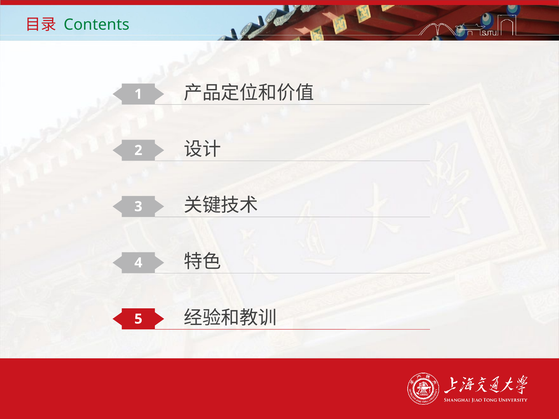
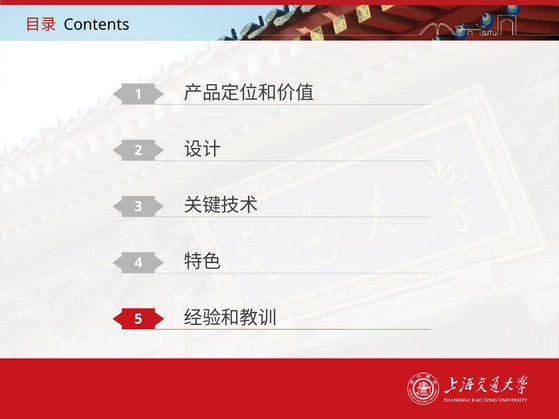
Contents colour: green -> black
